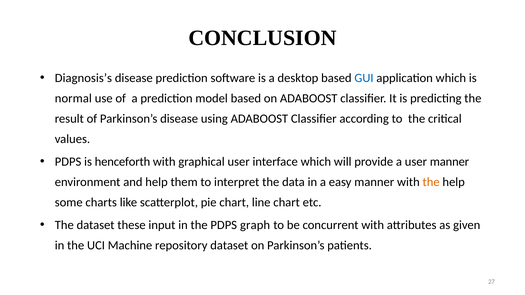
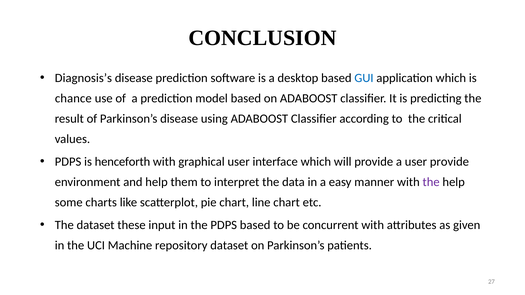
normal: normal -> chance
user manner: manner -> provide
the at (431, 182) colour: orange -> purple
PDPS graph: graph -> based
